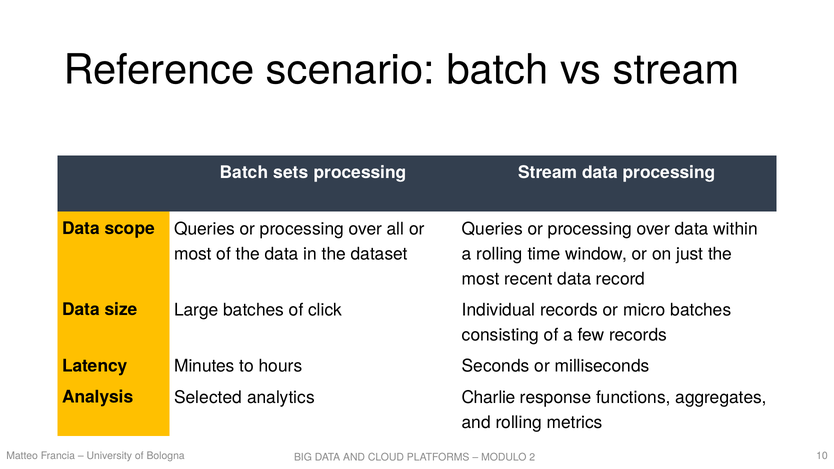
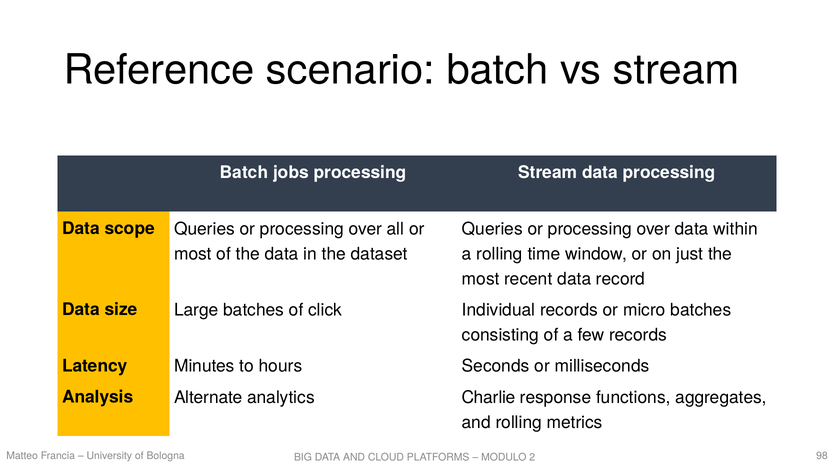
sets: sets -> jobs
Selected: Selected -> Alternate
10: 10 -> 98
